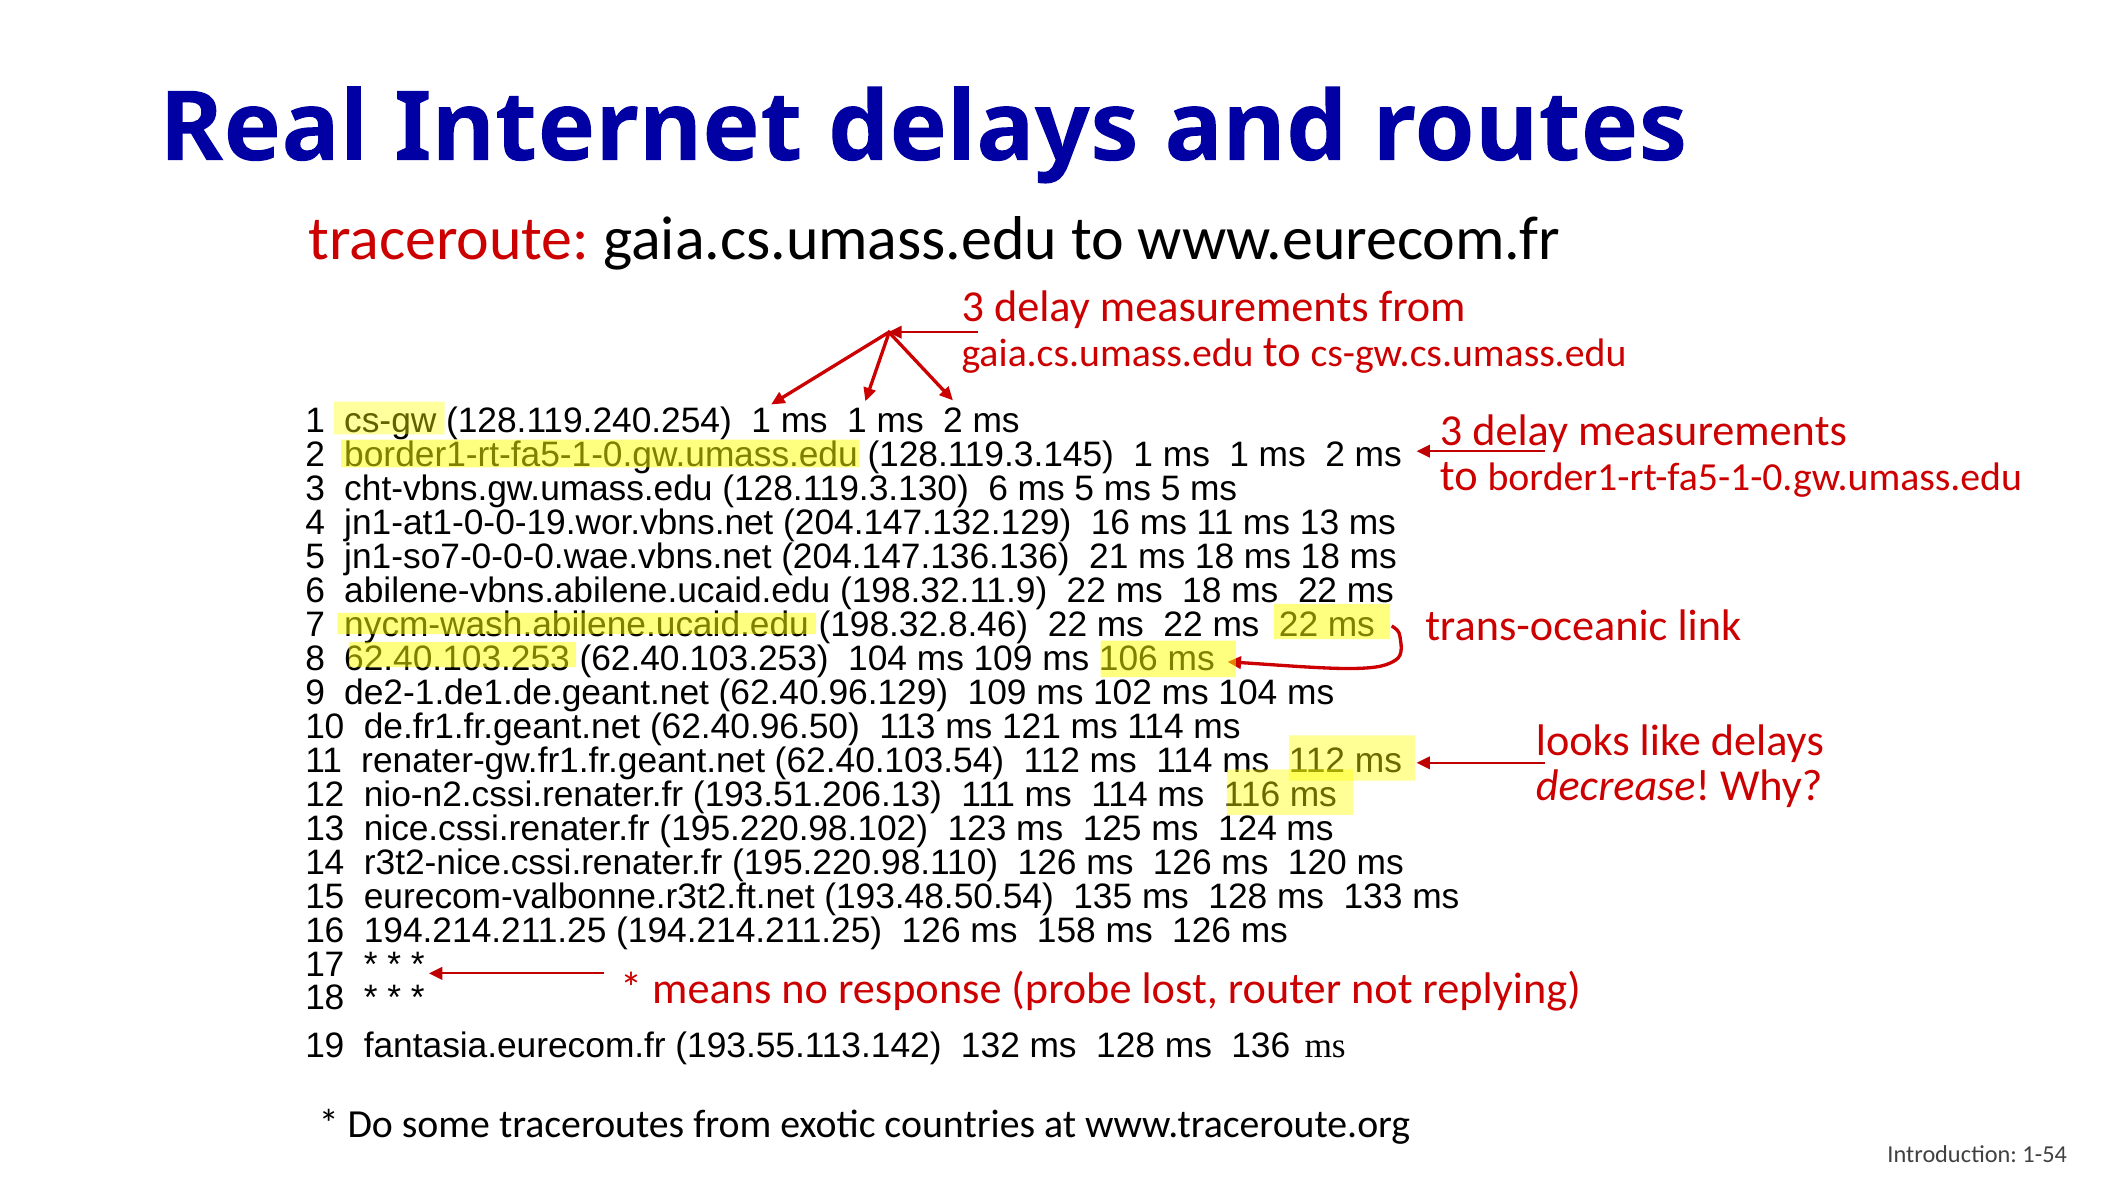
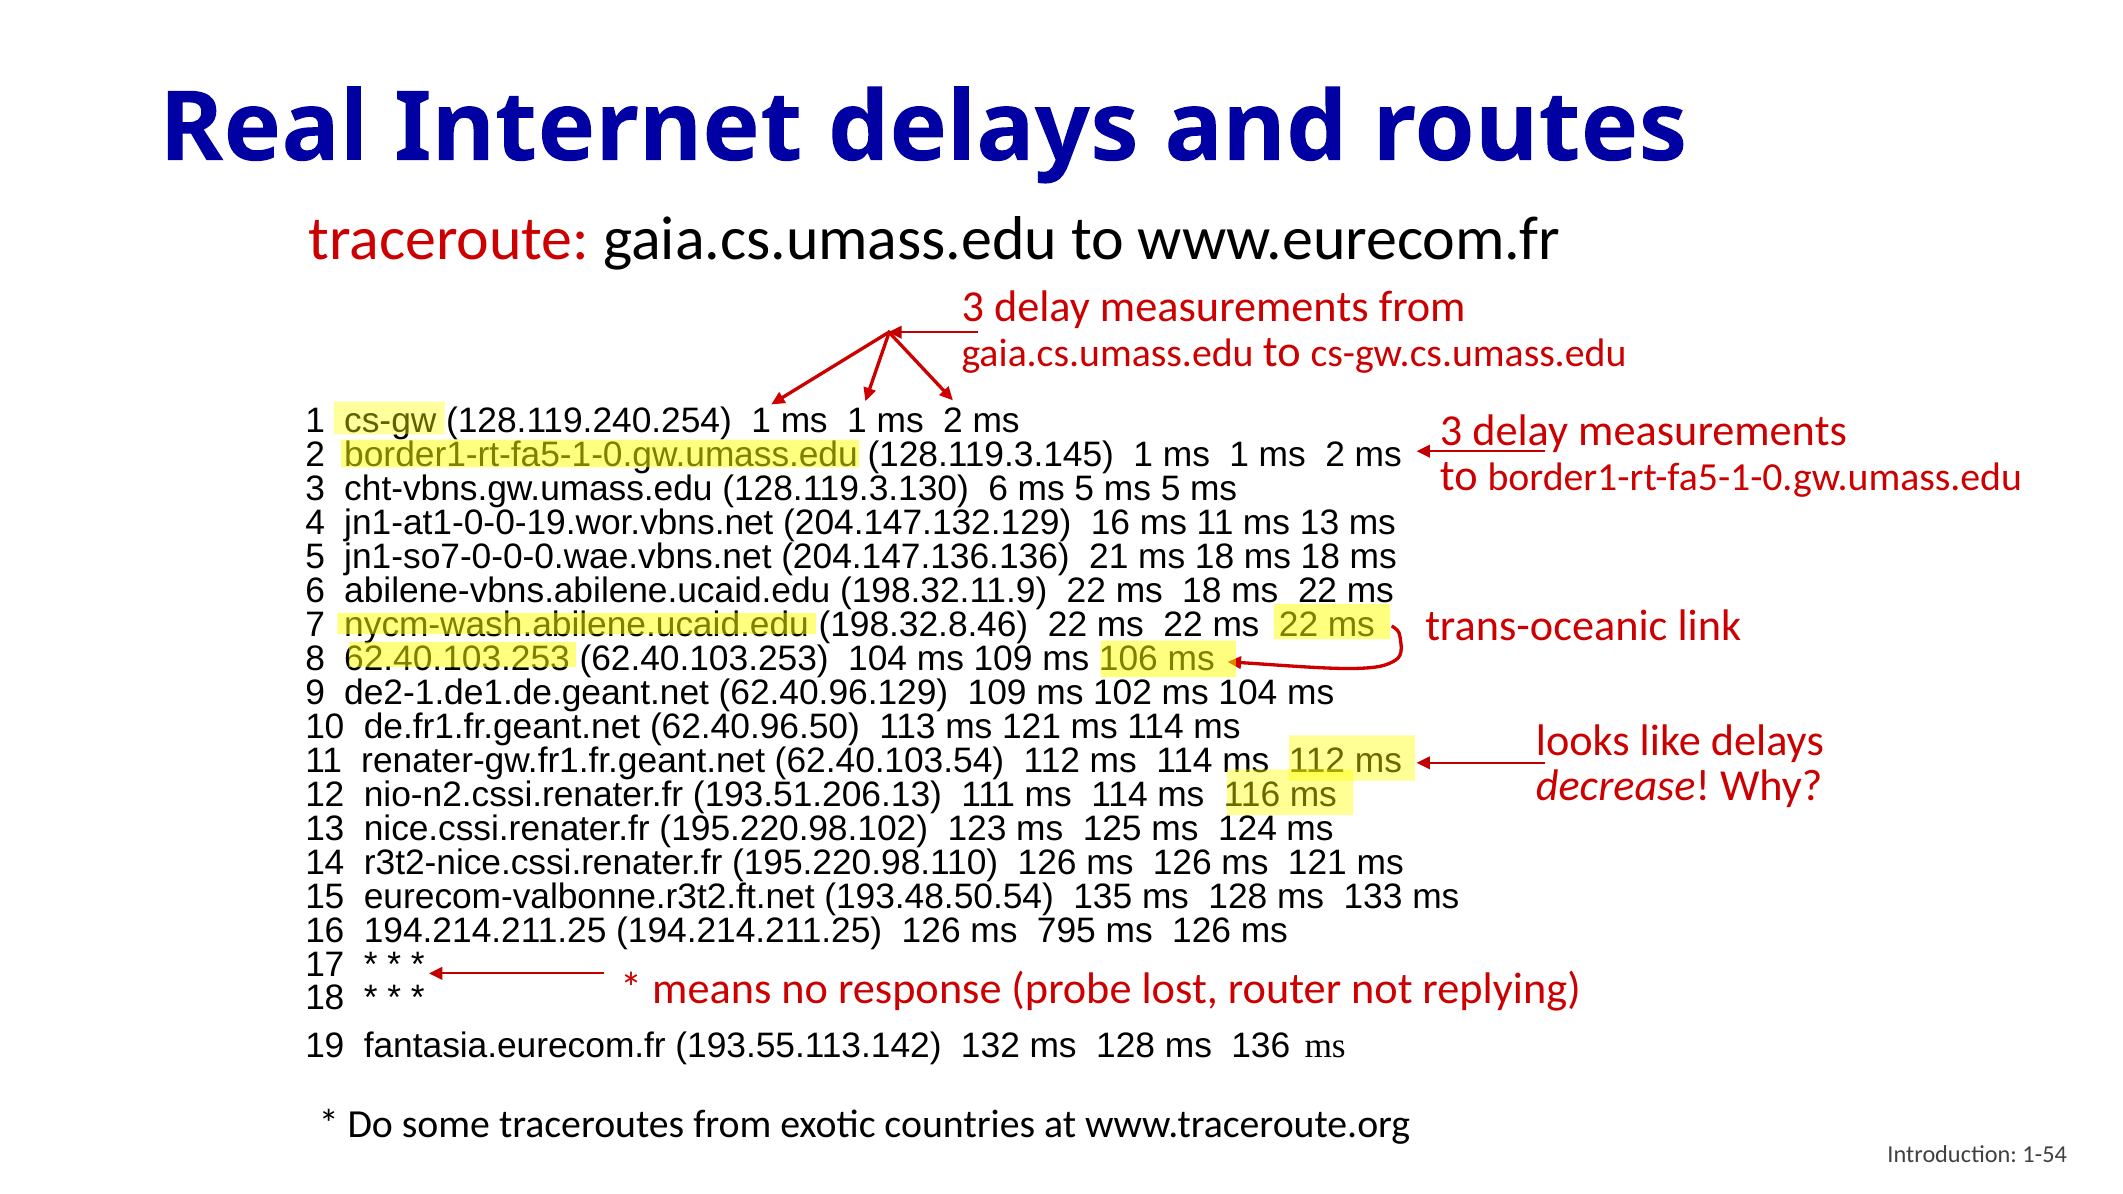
126 ms 120: 120 -> 121
158: 158 -> 795
